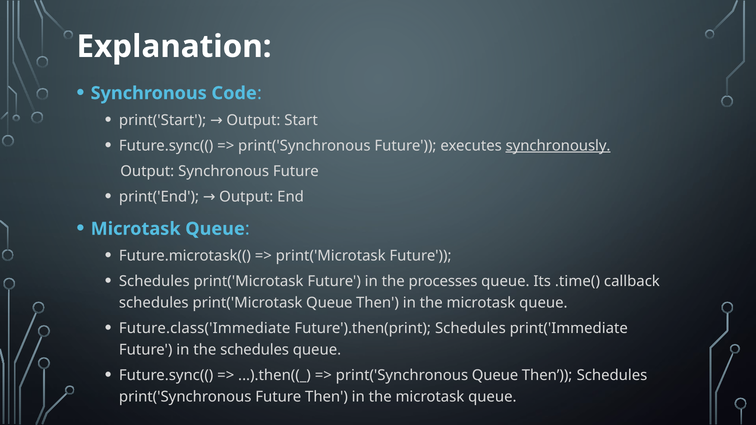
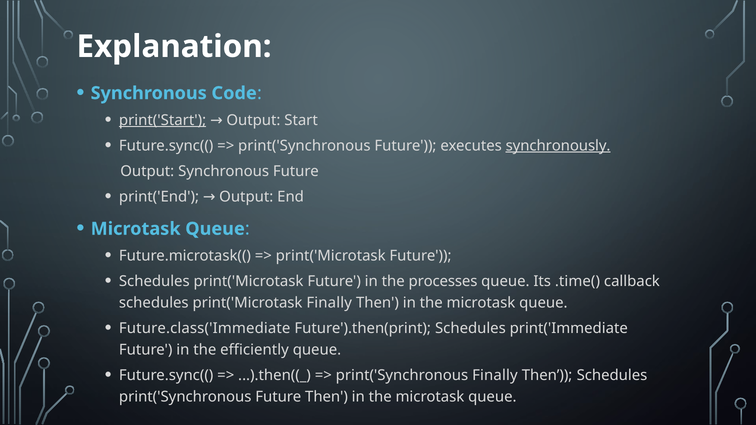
print('Start underline: none -> present
print('Microtask Queue: Queue -> Finally
the schedules: schedules -> efficiently
print('Synchronous Queue: Queue -> Finally
